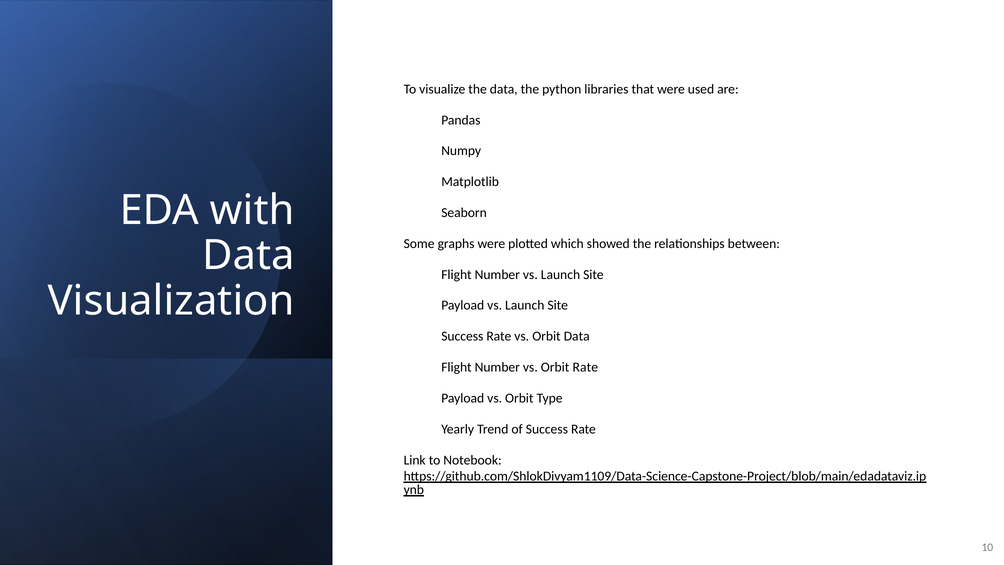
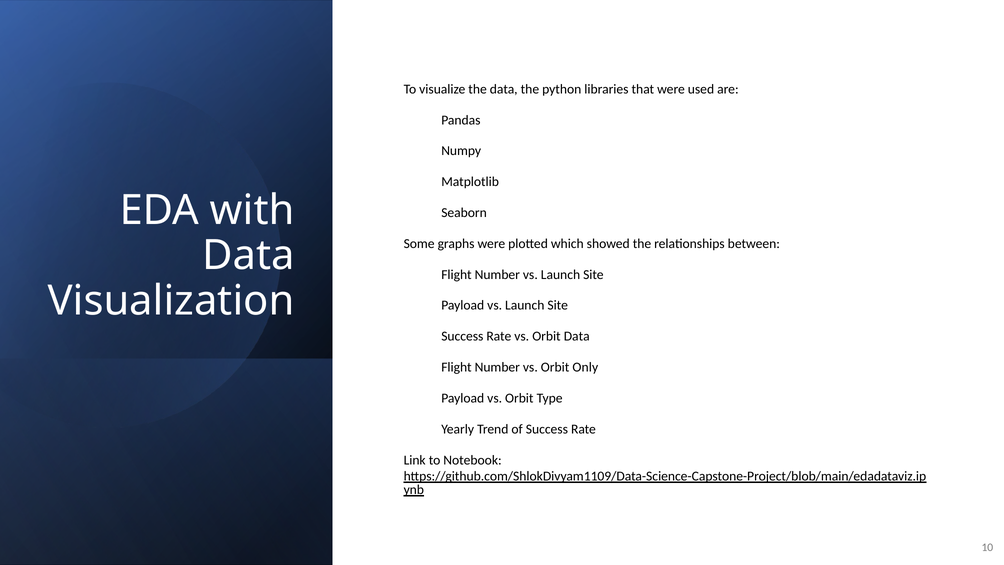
Orbit Rate: Rate -> Only
